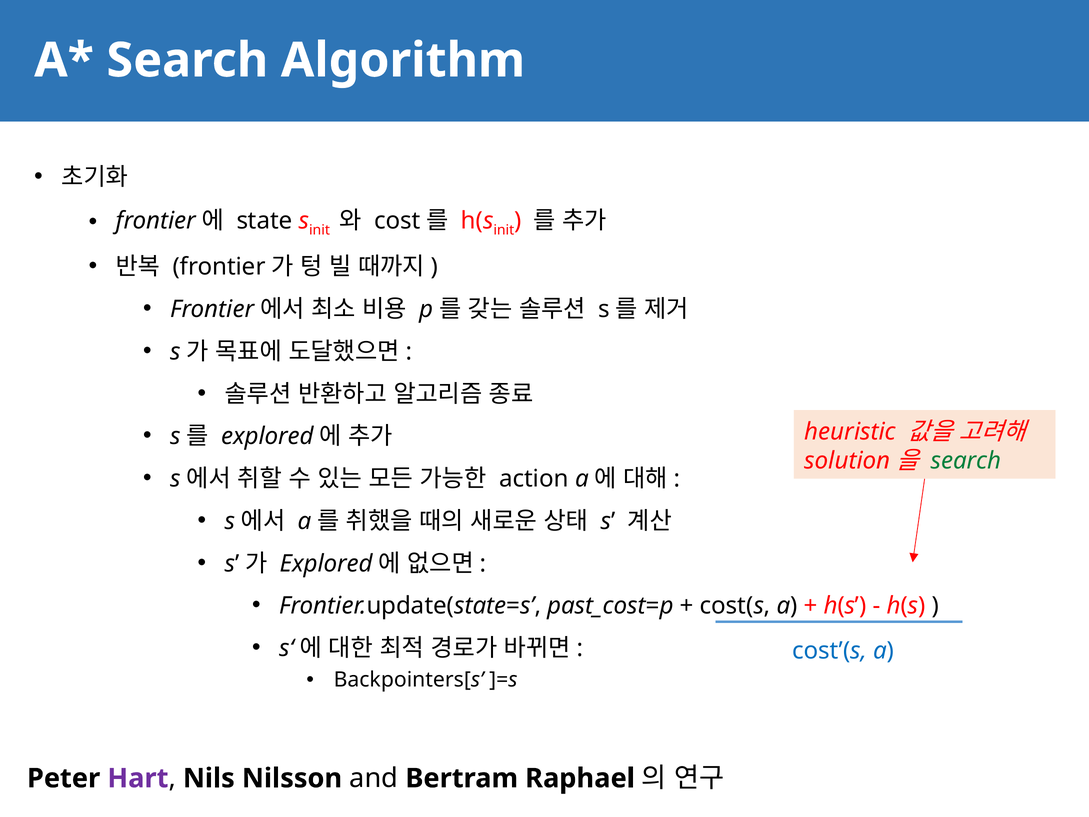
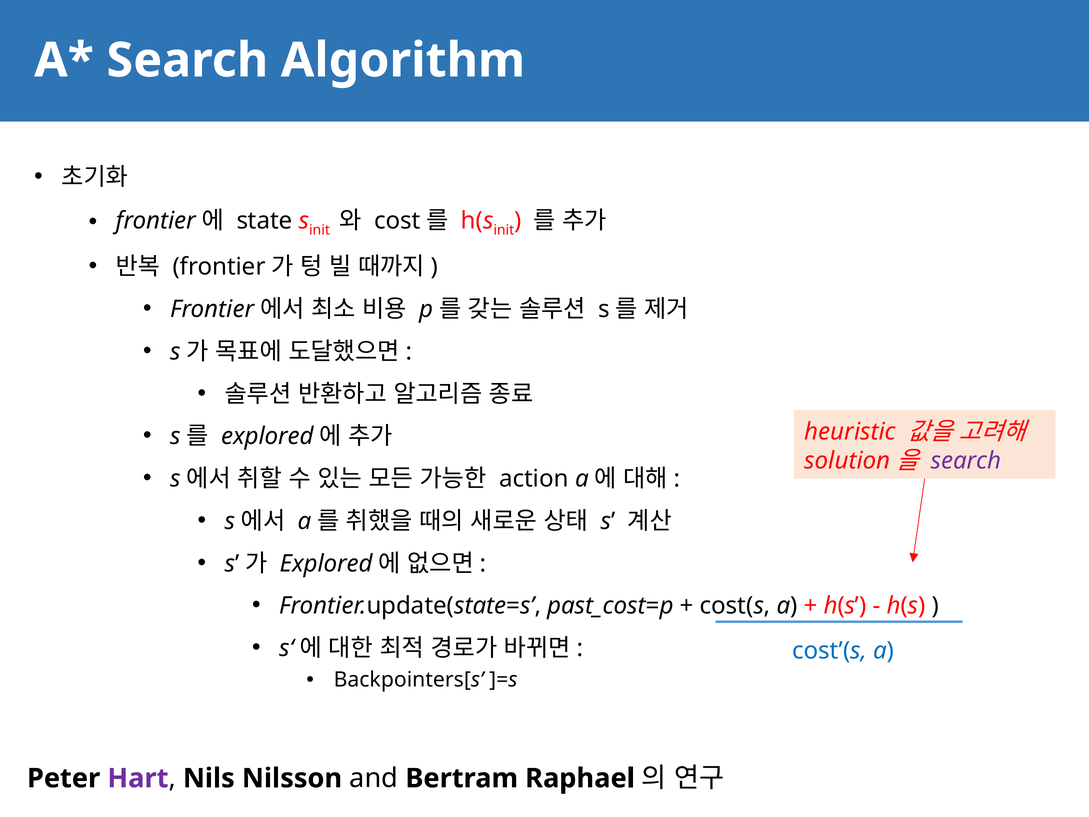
search at (966, 460) colour: green -> purple
